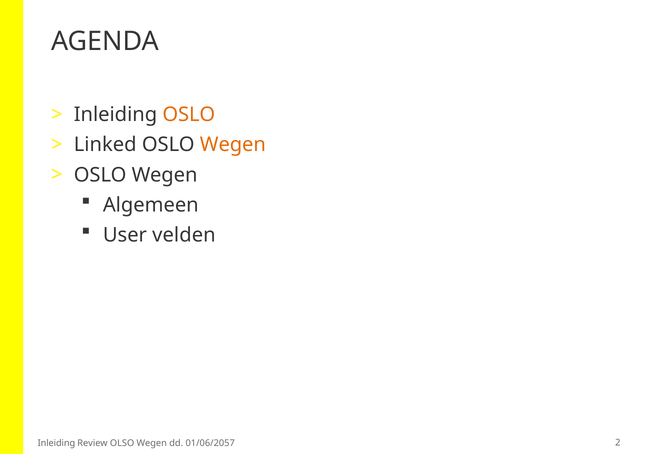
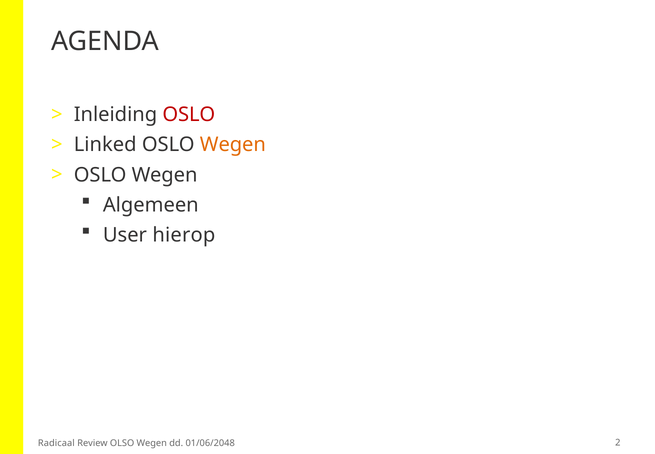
OSLO at (189, 115) colour: orange -> red
velden: velden -> hierop
Inleiding at (56, 442): Inleiding -> Radicaal
01/06/2057: 01/06/2057 -> 01/06/2048
